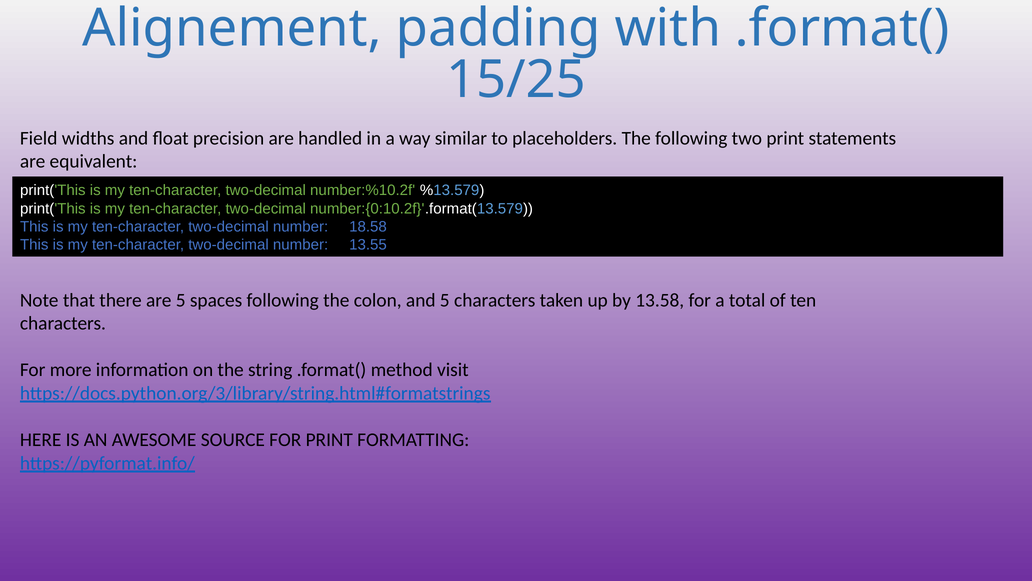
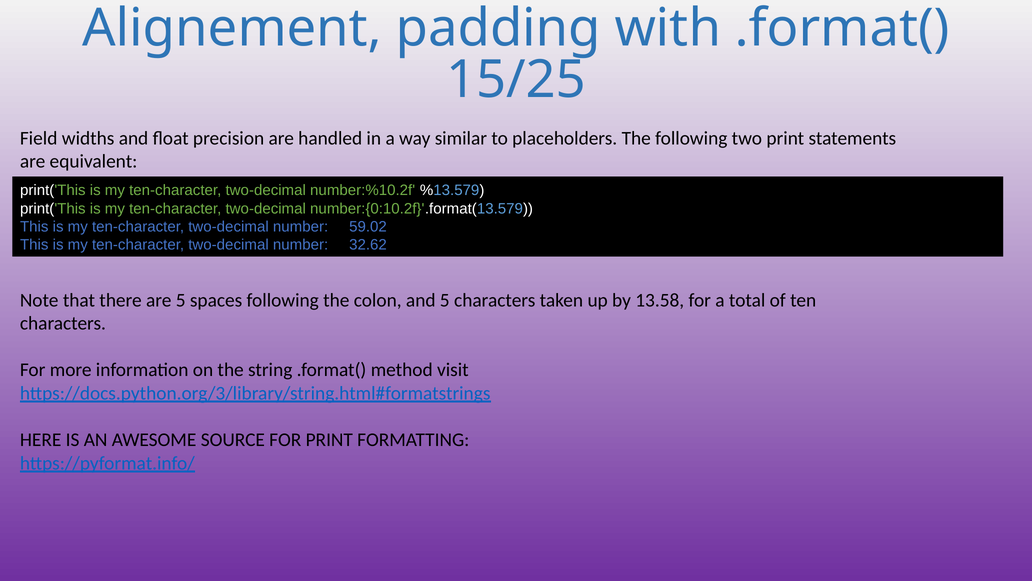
18.58: 18.58 -> 59.02
13.55: 13.55 -> 32.62
